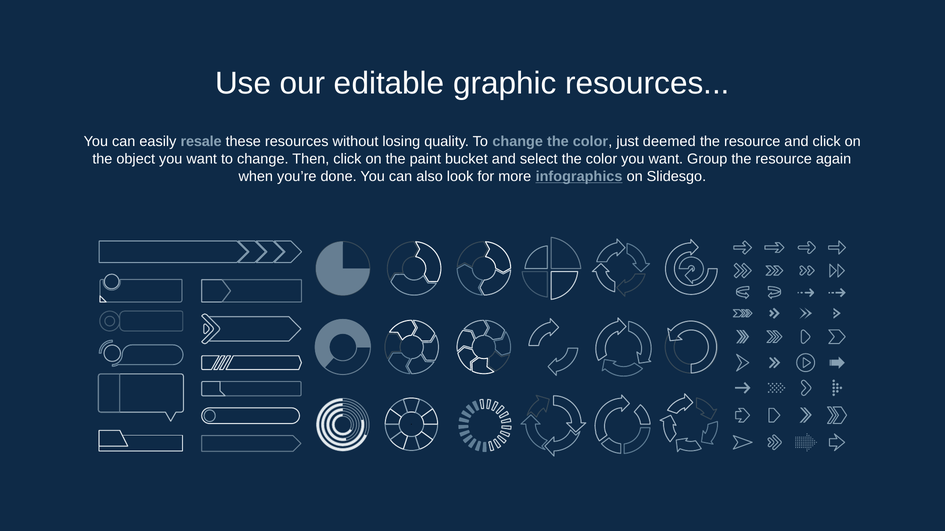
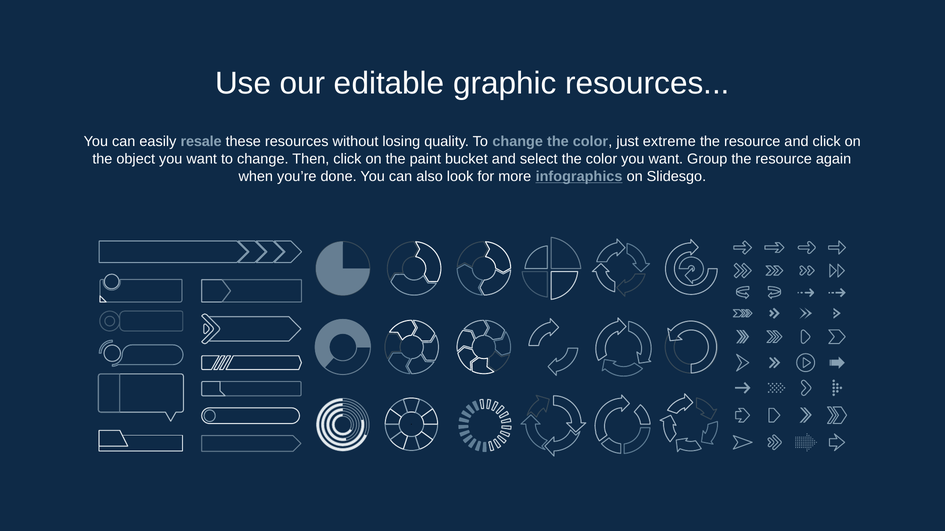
deemed: deemed -> extreme
